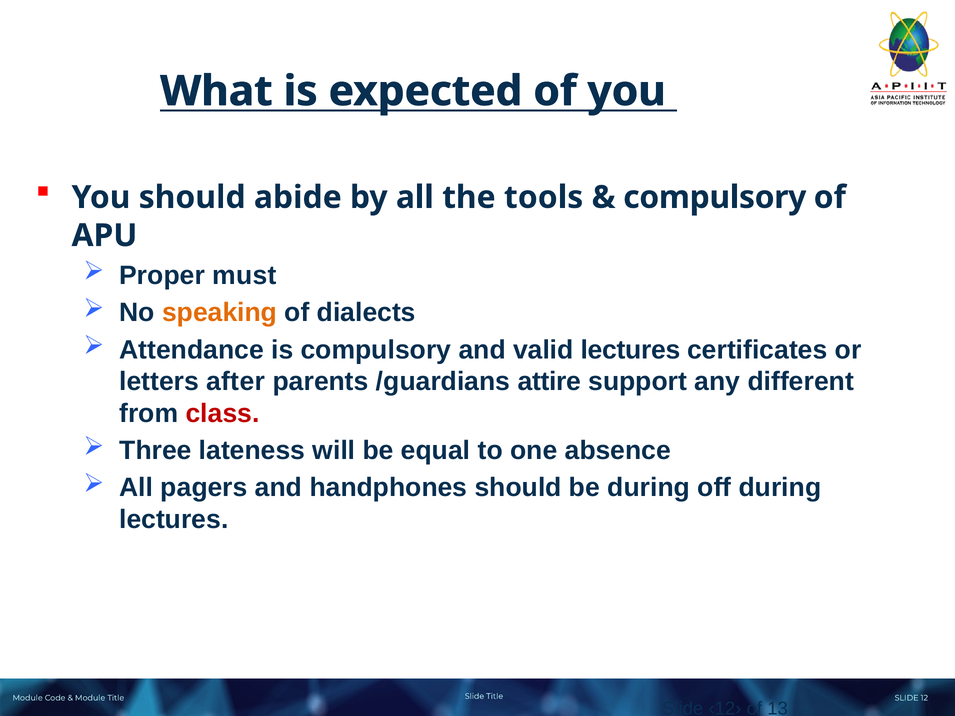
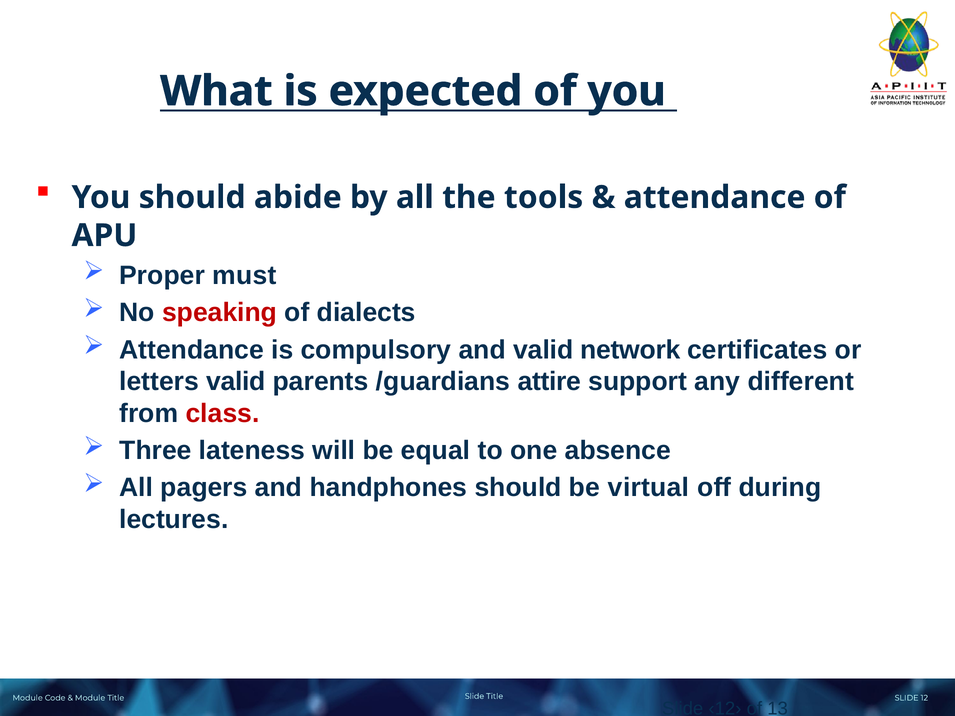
compulsory at (715, 197): compulsory -> attendance
speaking colour: orange -> red
valid lectures: lectures -> network
letters after: after -> valid
be during: during -> virtual
